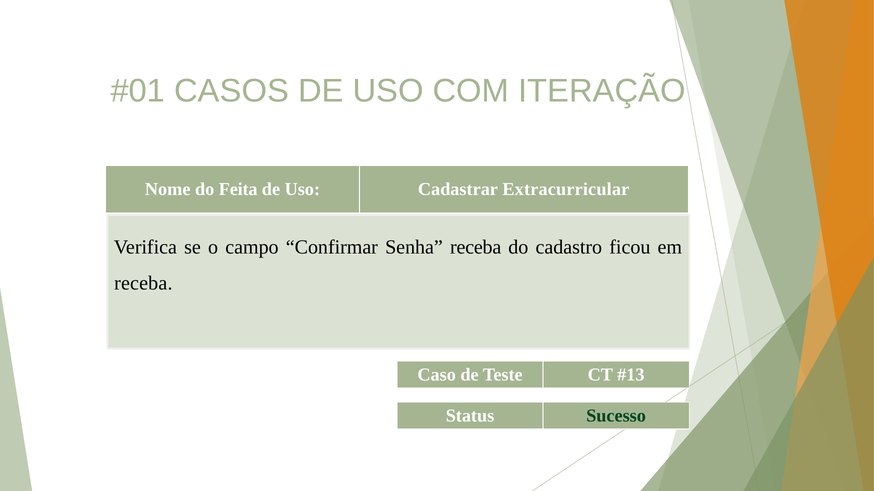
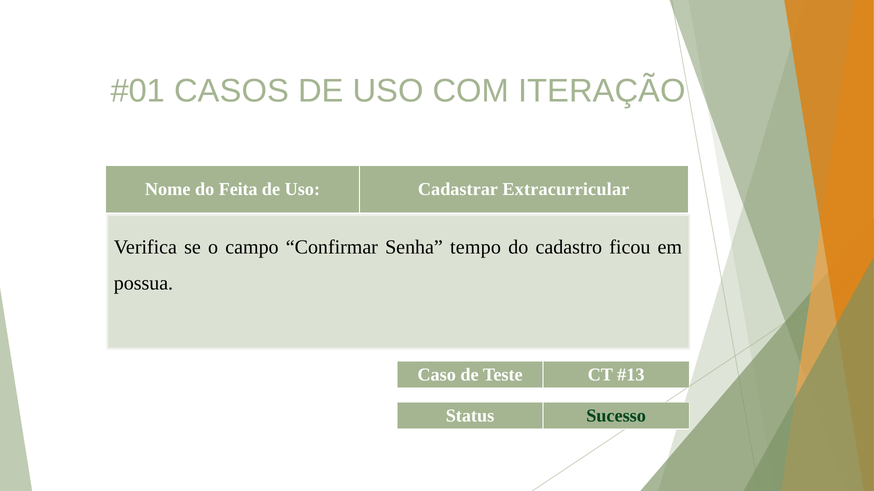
Senha receba: receba -> tempo
receba at (143, 283): receba -> possua
